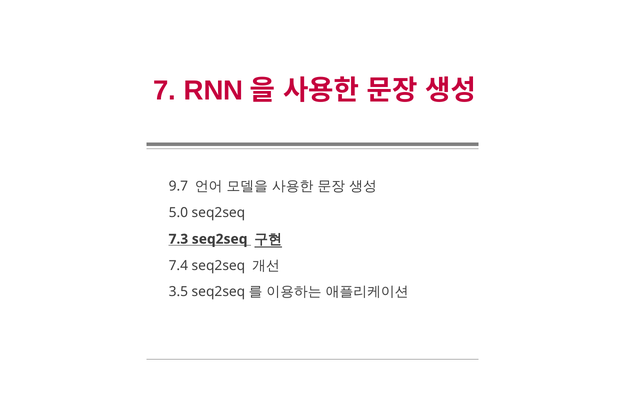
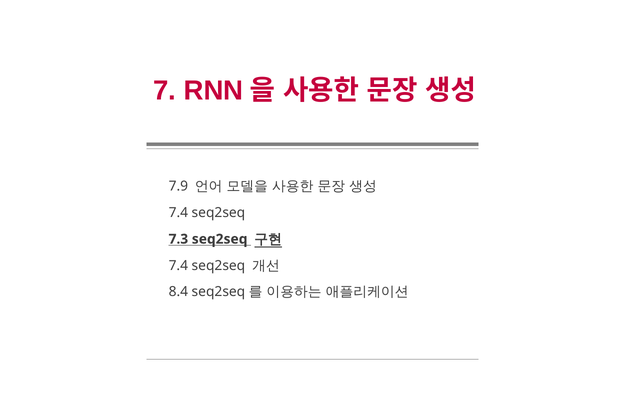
9.7: 9.7 -> 7.9
5.0 at (178, 213): 5.0 -> 7.4
3.5: 3.5 -> 8.4
